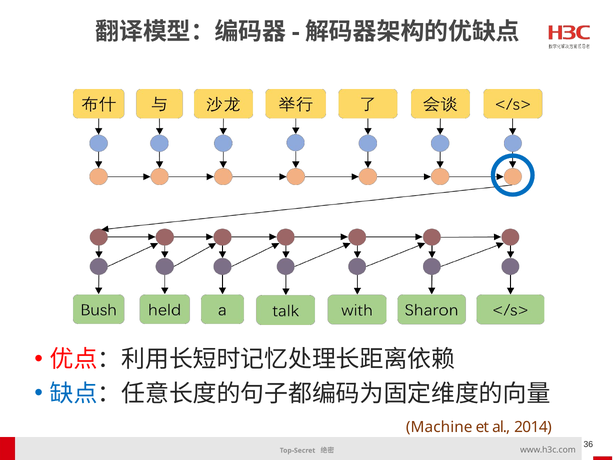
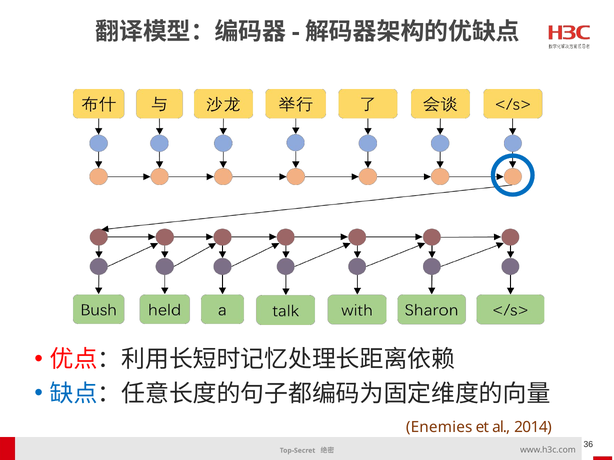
Machine: Machine -> Enemies
